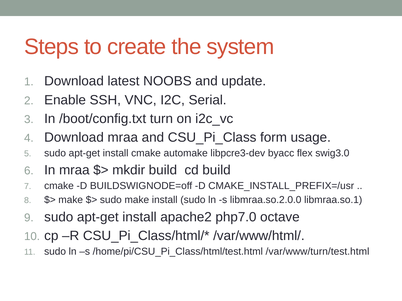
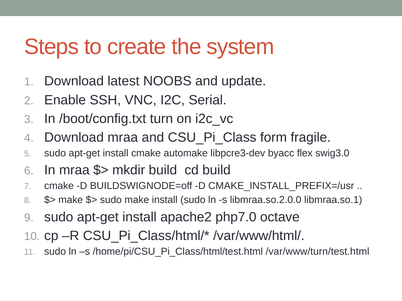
usage: usage -> fragile
